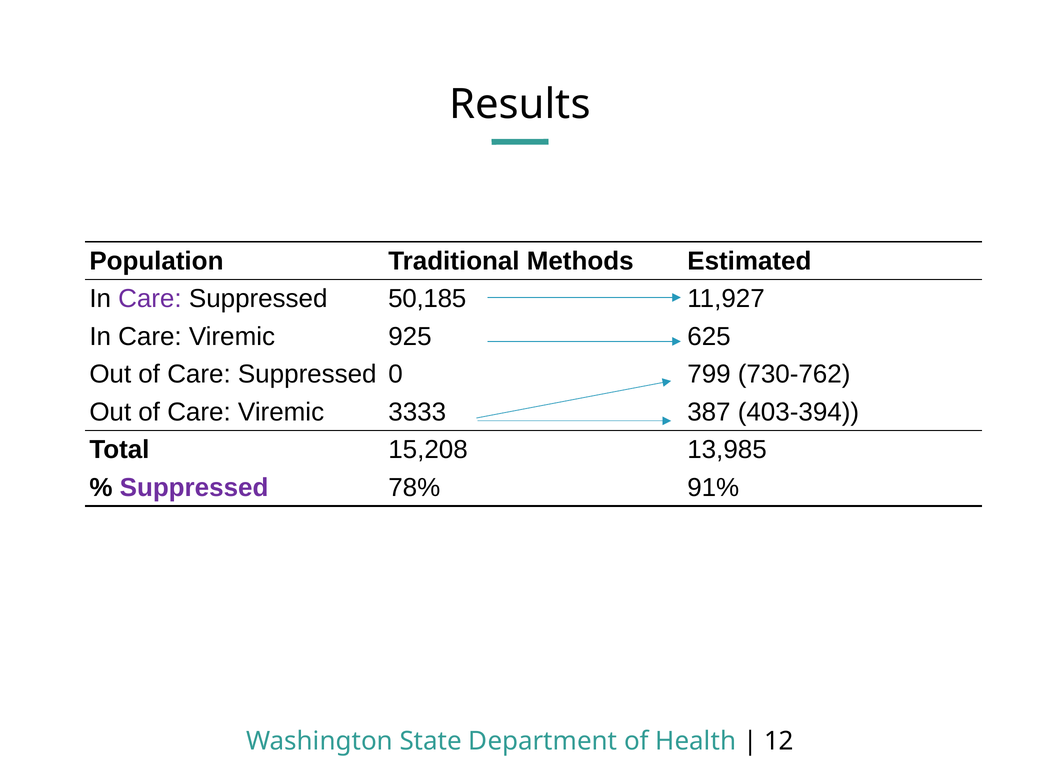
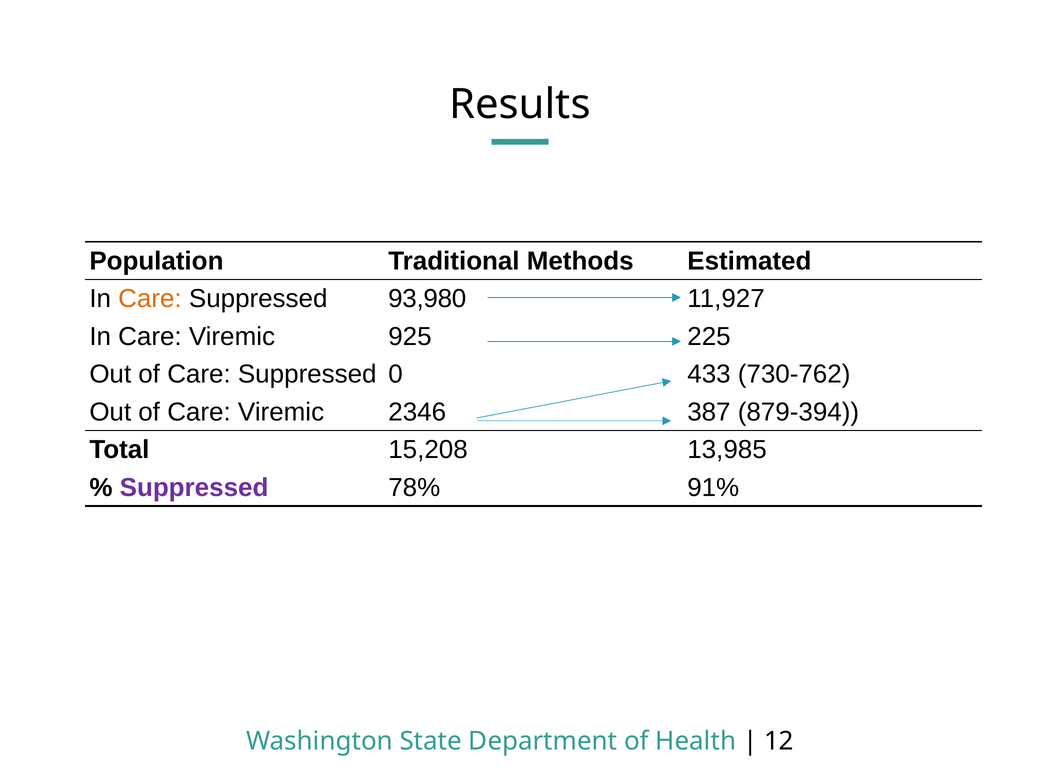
Care at (150, 299) colour: purple -> orange
50,185: 50,185 -> 93,980
625: 625 -> 225
799: 799 -> 433
3333: 3333 -> 2346
403-394: 403-394 -> 879-394
